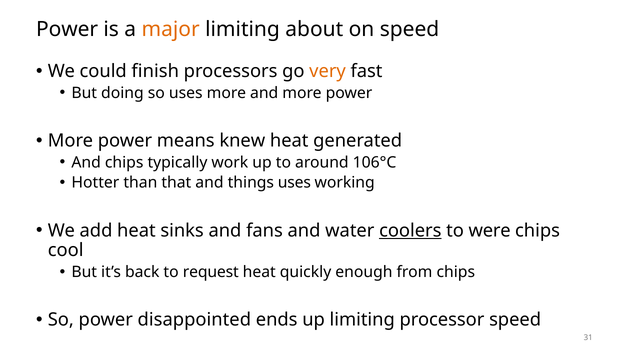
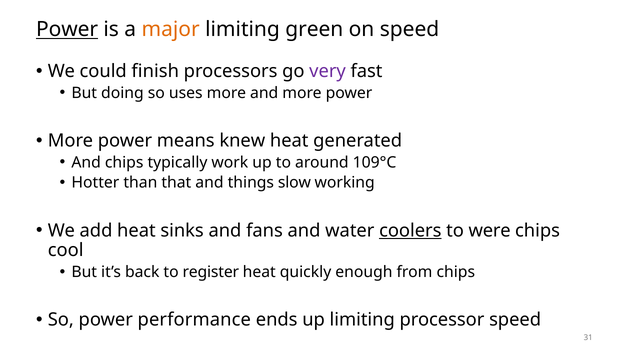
Power at (67, 29) underline: none -> present
about: about -> green
very colour: orange -> purple
106°C: 106°C -> 109°C
things uses: uses -> slow
request: request -> register
disappointed: disappointed -> performance
